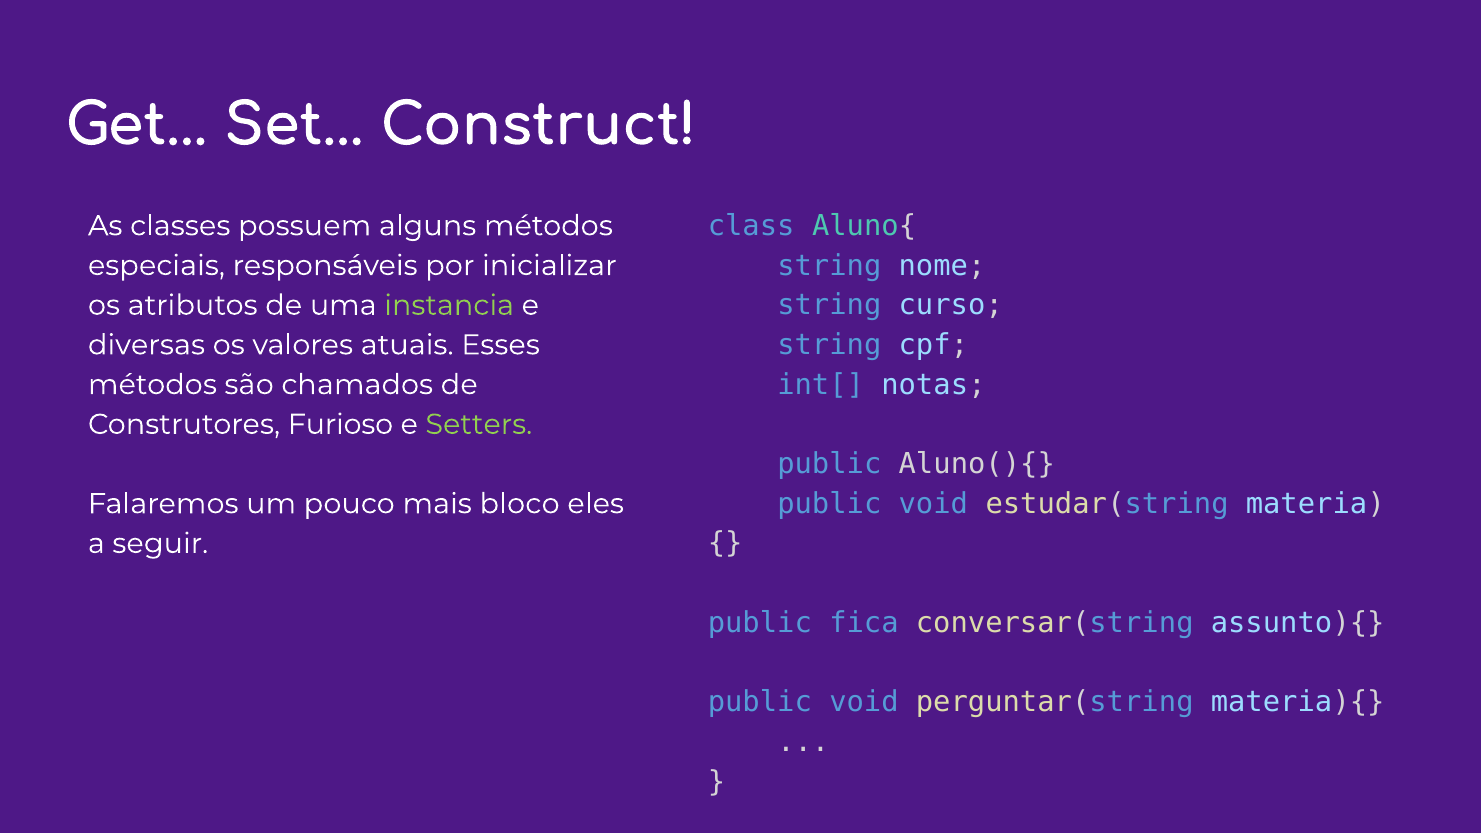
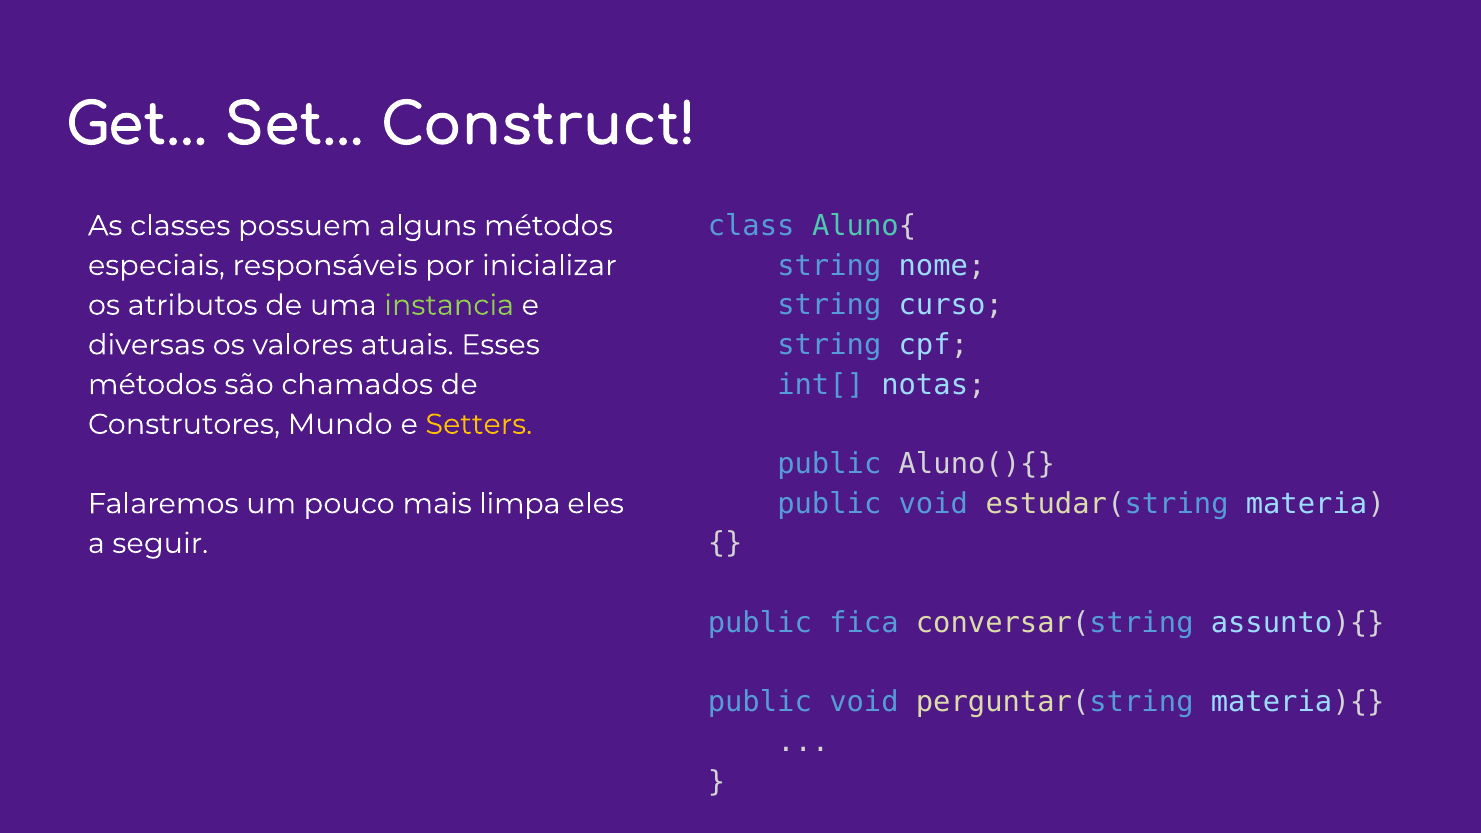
Furioso: Furioso -> Mundo
Setters colour: light green -> yellow
bloco: bloco -> limpa
